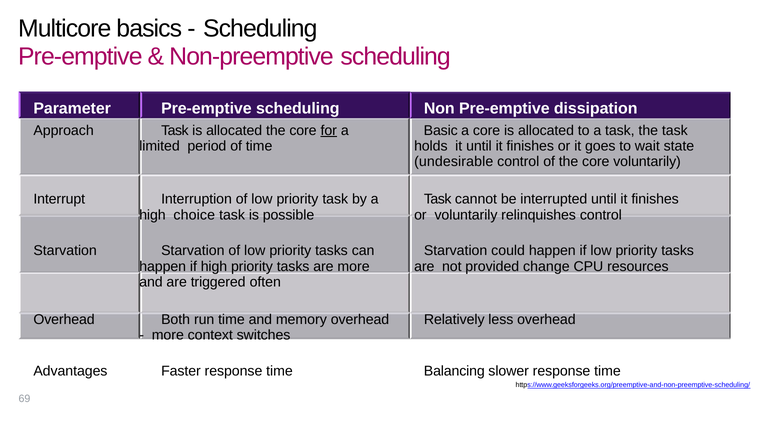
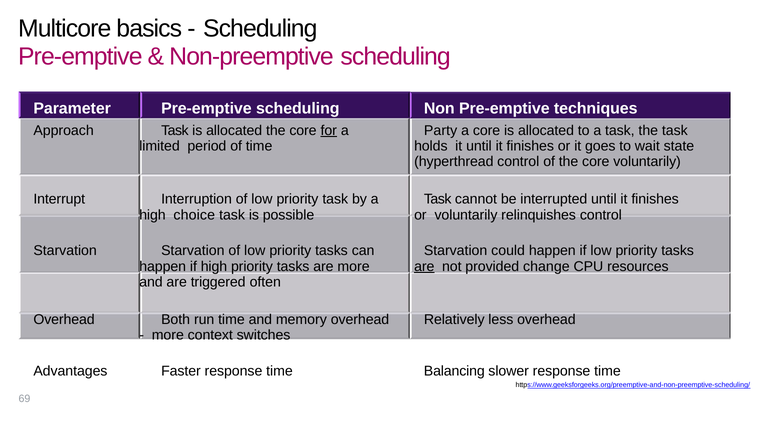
dissipation: dissipation -> techniques
Basic: Basic -> Party
undesirable: undesirable -> hyperthread
are at (424, 266) underline: none -> present
